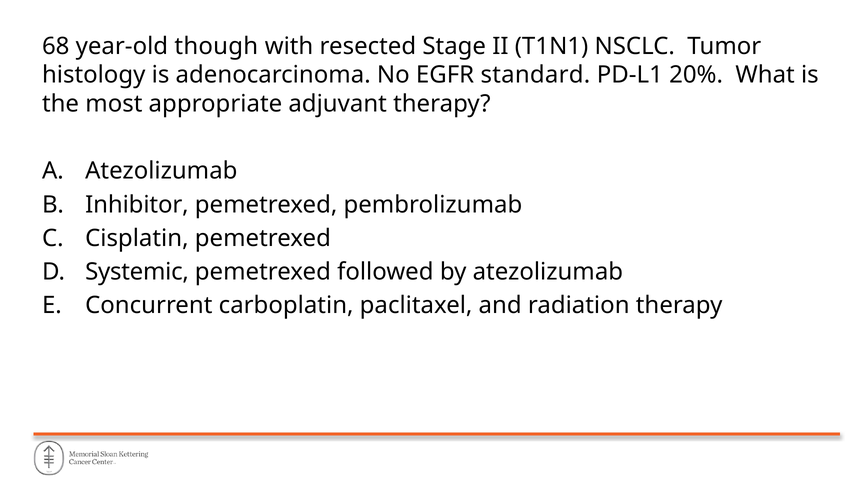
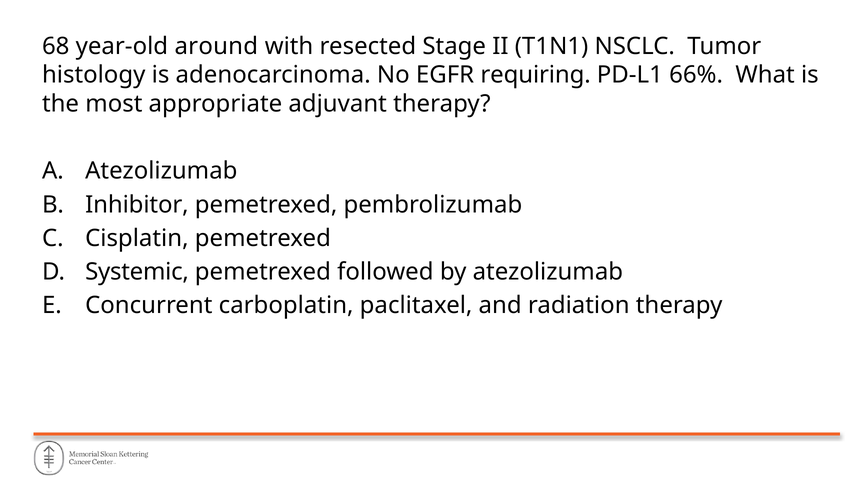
though: though -> around
standard: standard -> requiring
20%: 20% -> 66%
